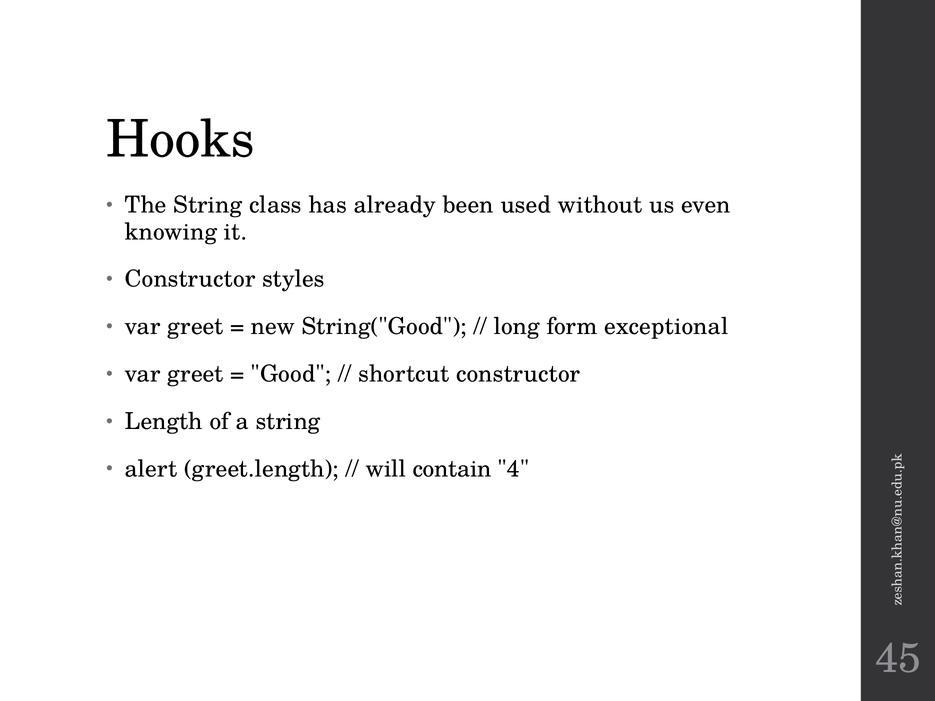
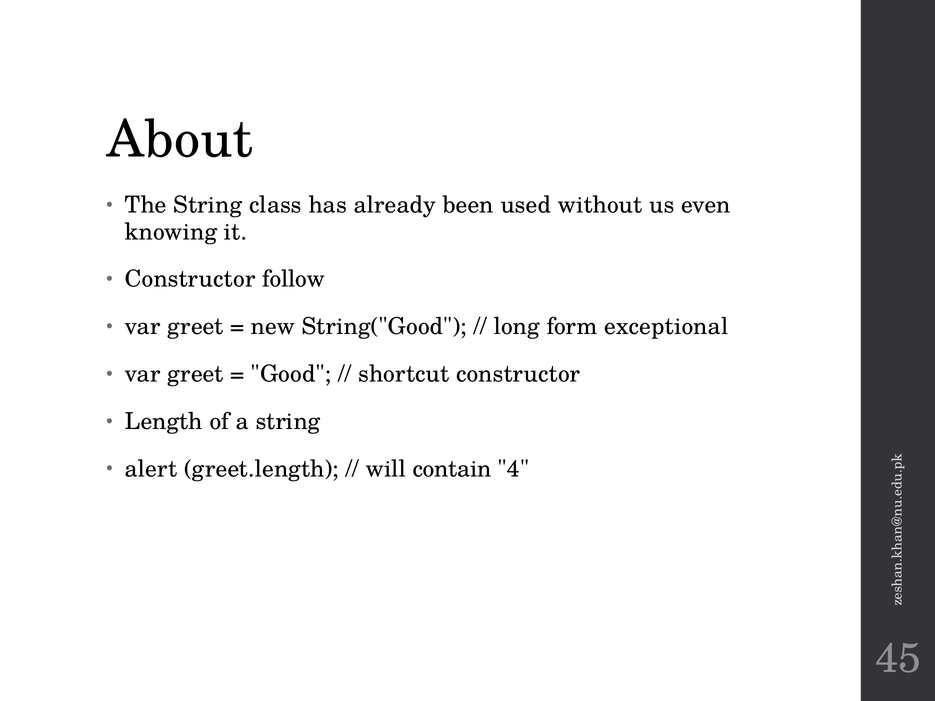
Hooks: Hooks -> About
styles: styles -> follow
